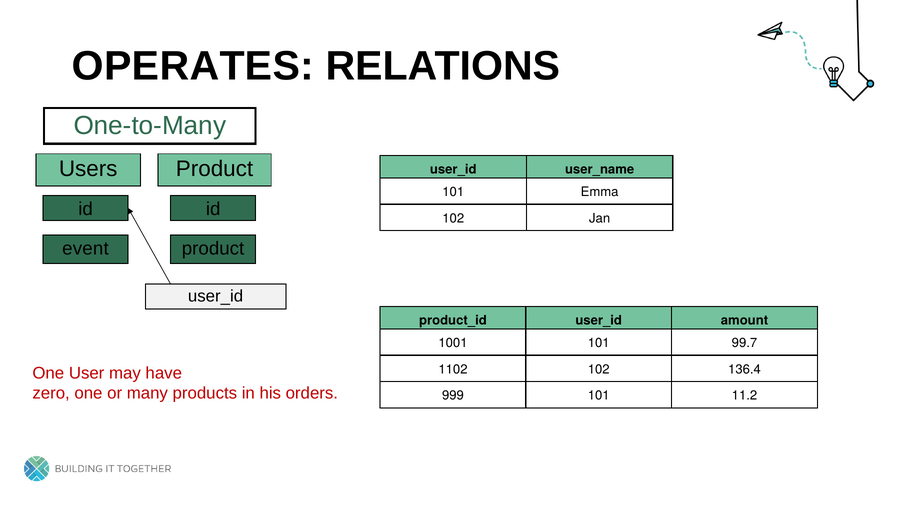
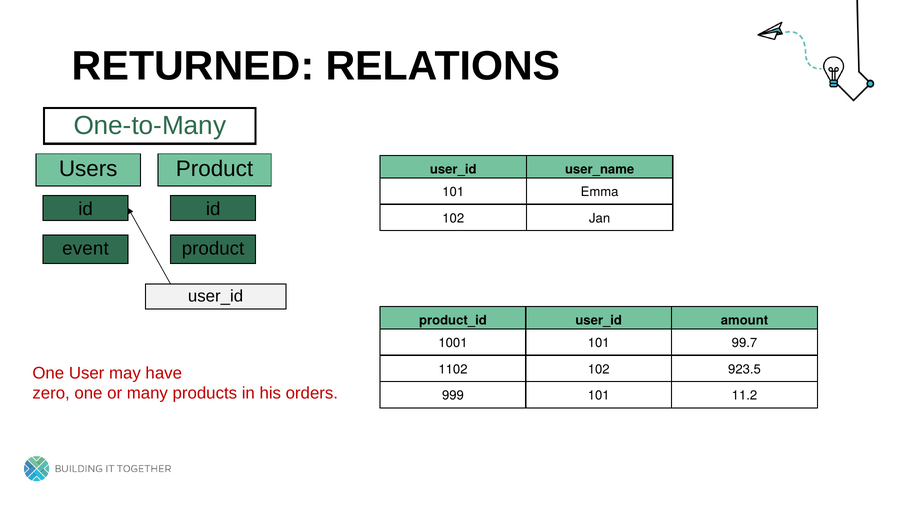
OPERATES: OPERATES -> RETURNED
136.4: 136.4 -> 923.5
